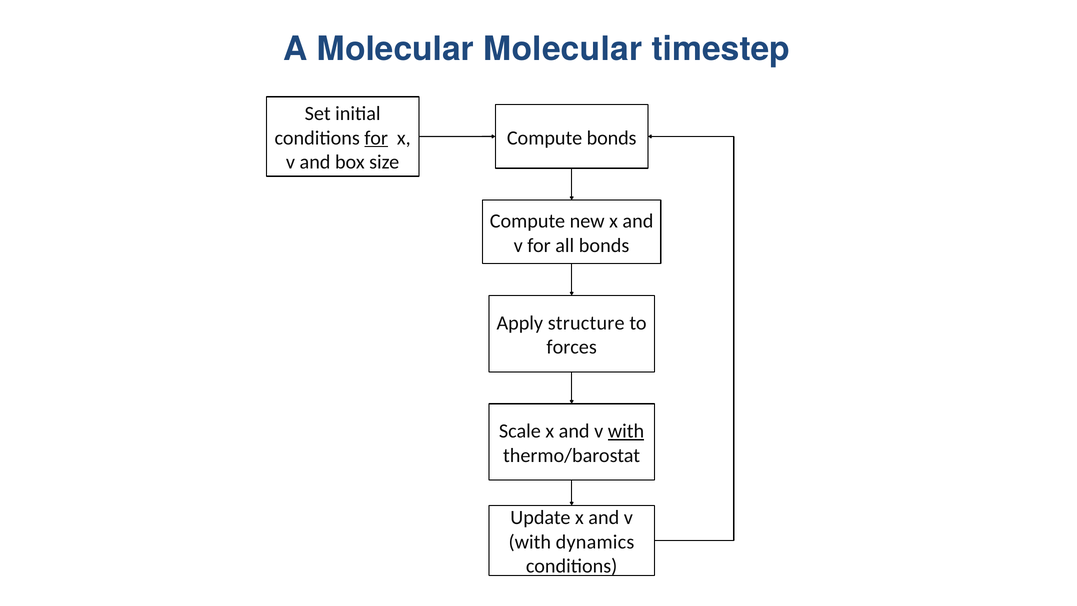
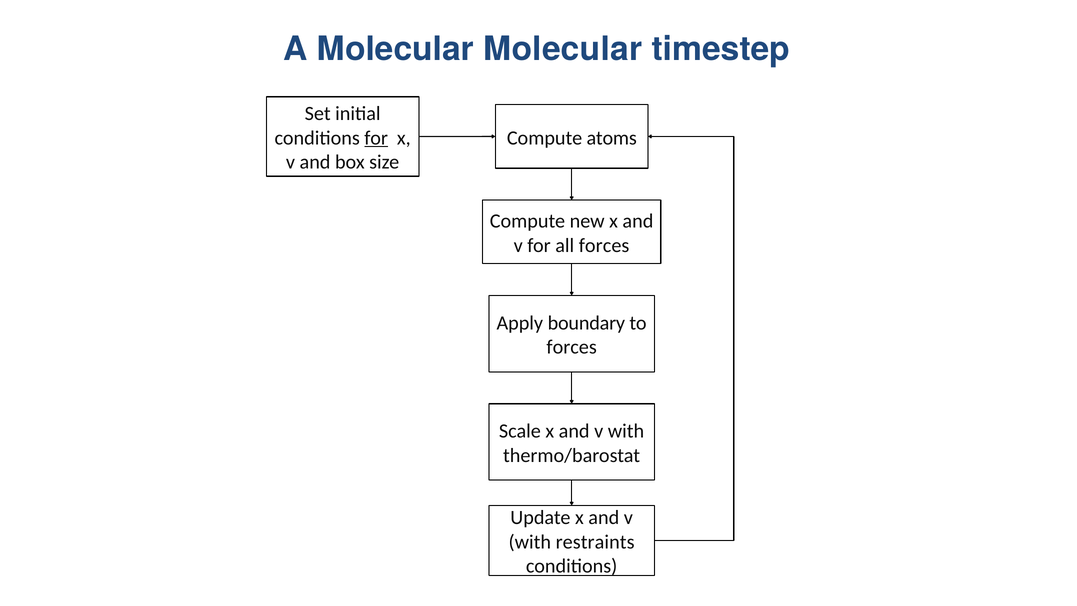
Compute bonds: bonds -> atoms
all bonds: bonds -> forces
structure: structure -> boundary
with at (626, 431) underline: present -> none
dynamics: dynamics -> restraints
